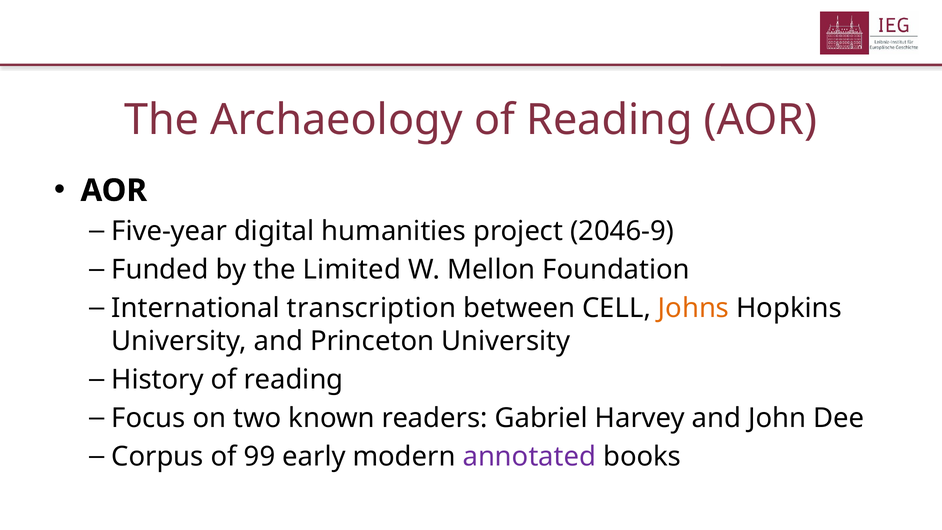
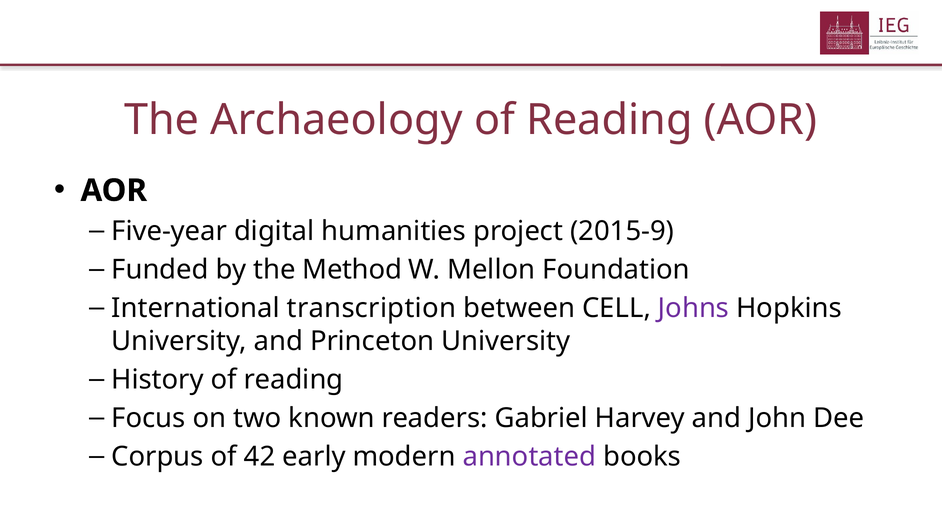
2046-9: 2046-9 -> 2015-9
Limited: Limited -> Method
Johns colour: orange -> purple
99: 99 -> 42
